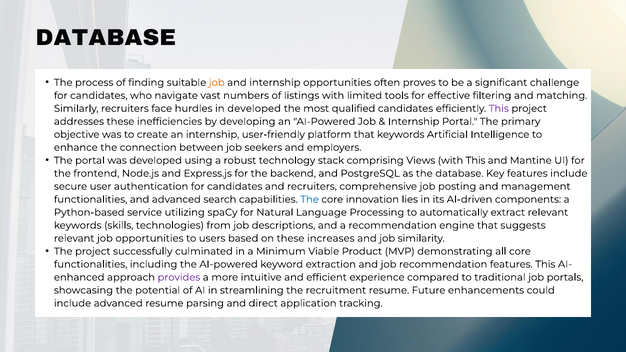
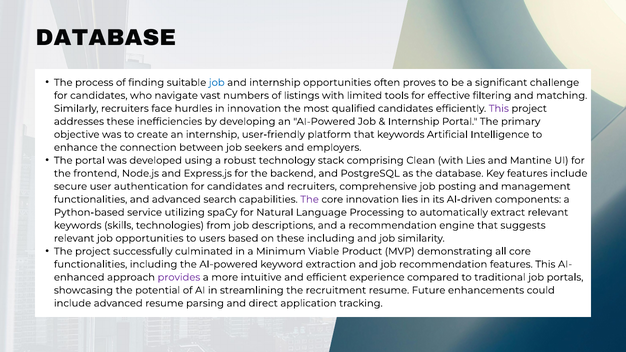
job at (217, 83) colour: orange -> blue
in developed: developed -> innovation
Views: Views -> Clean
with This: This -> Lies
The at (310, 199) colour: blue -> purple
these increases: increases -> including
